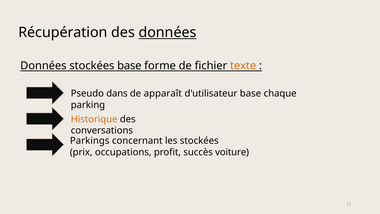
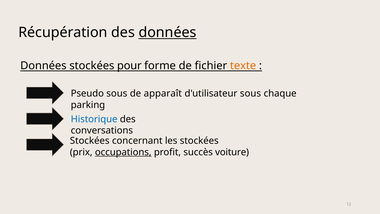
stockées base: base -> pour
Pseudo dans: dans -> sous
d'utilisateur base: base -> sous
Historique colour: orange -> blue
Parkings at (90, 141): Parkings -> Stockées
occupations underline: none -> present
